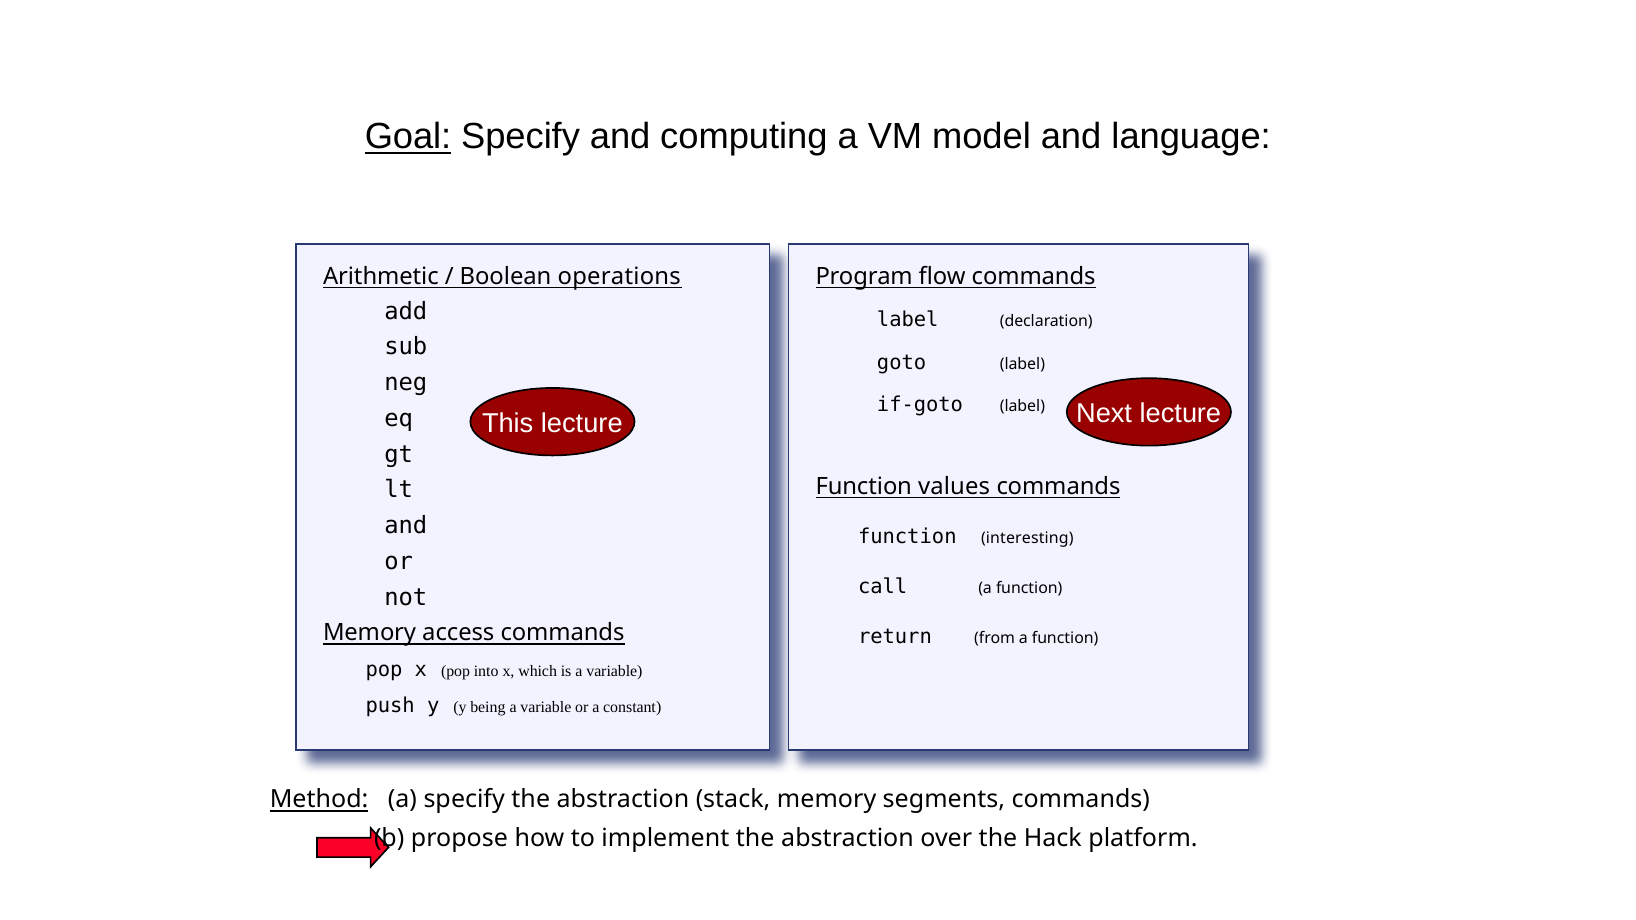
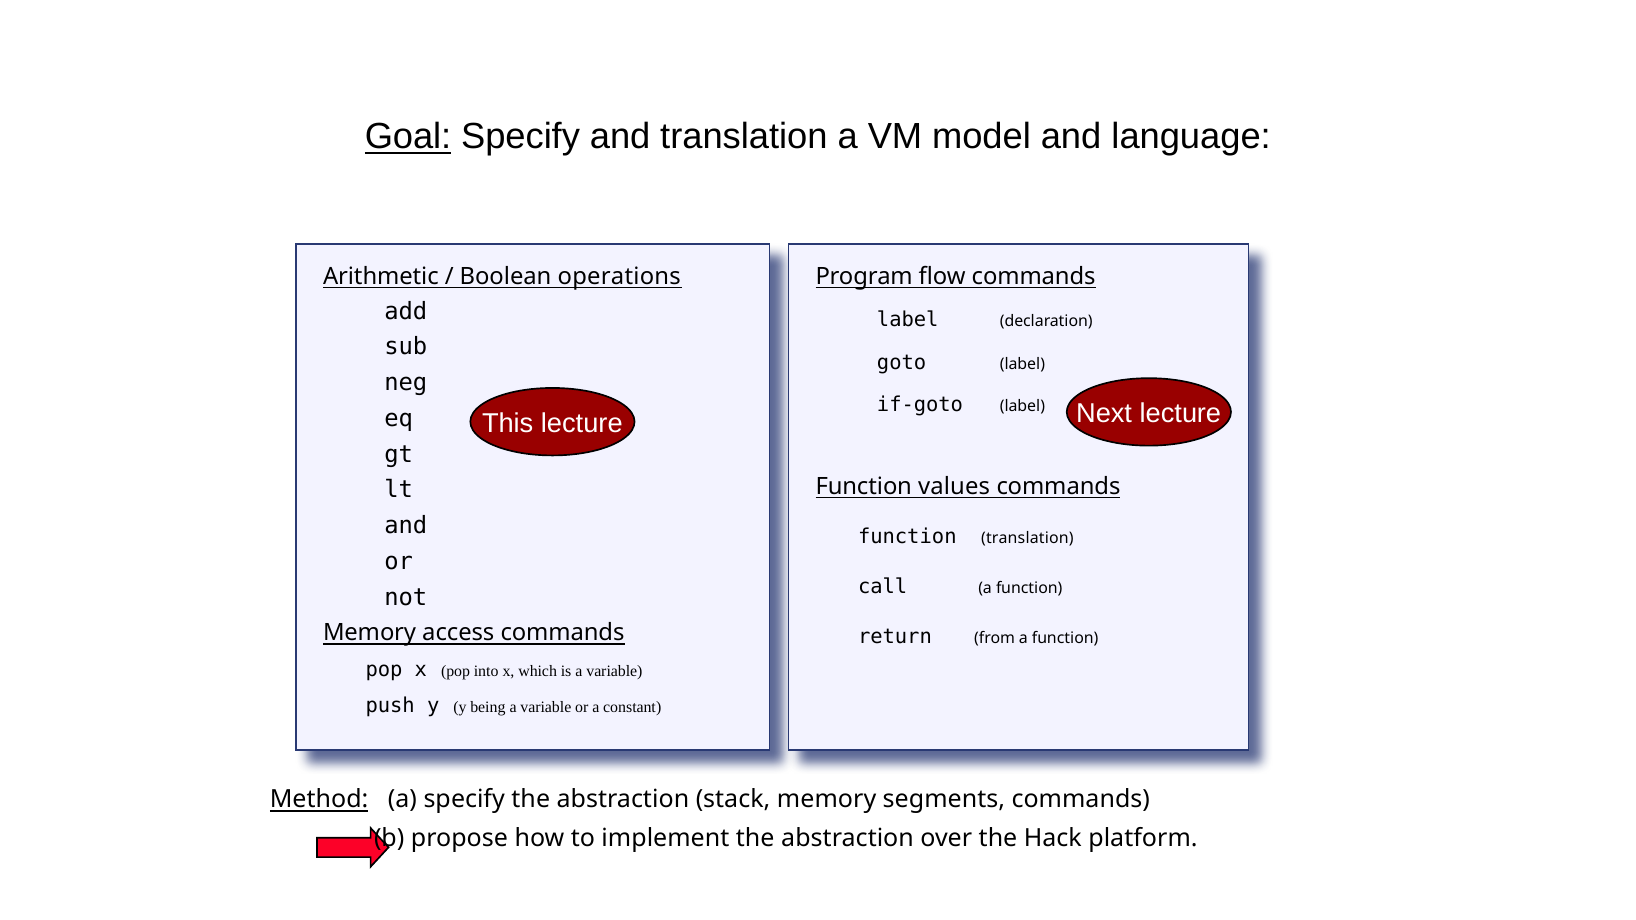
and computing: computing -> translation
function interesting: interesting -> translation
